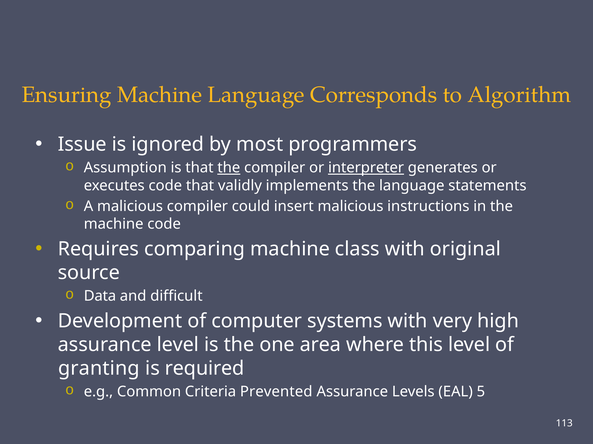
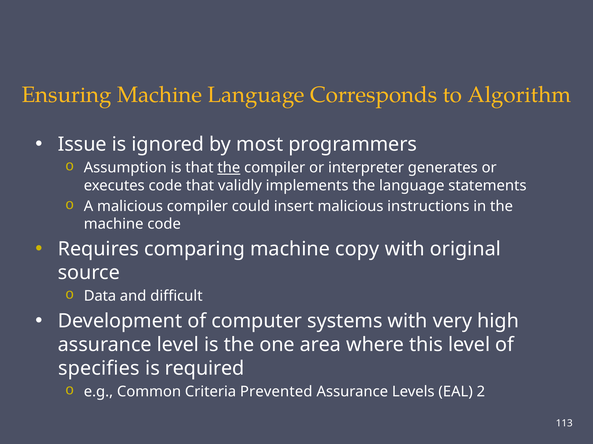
interpreter underline: present -> none
class: class -> copy
granting: granting -> specifies
5: 5 -> 2
